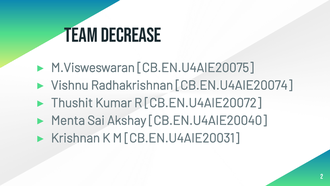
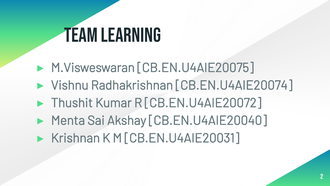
decrease: decrease -> learning
